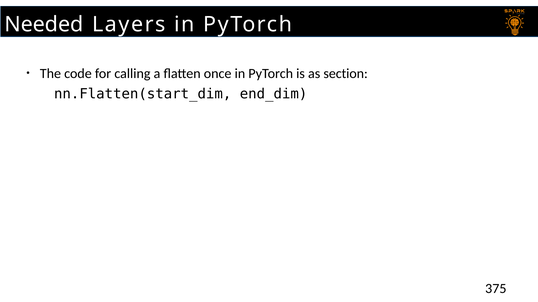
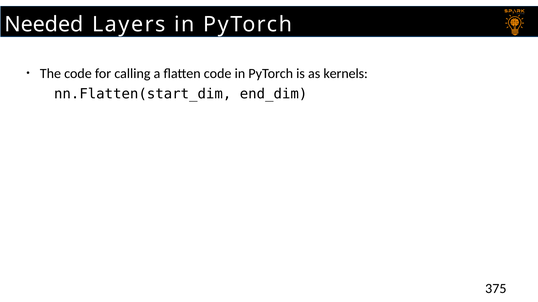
flatten once: once -> code
section: section -> kernels
